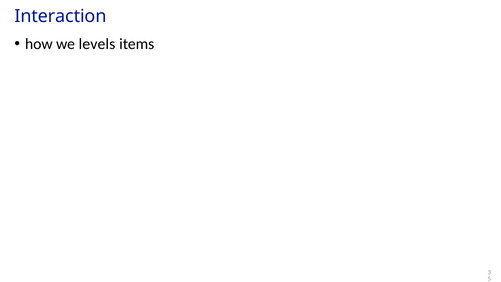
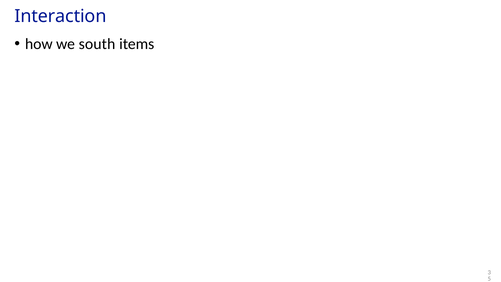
levels: levels -> south
